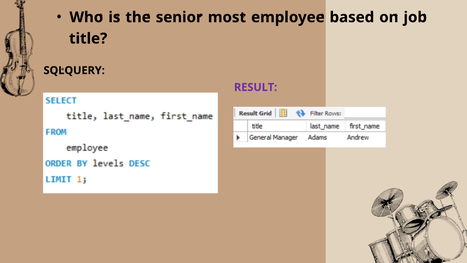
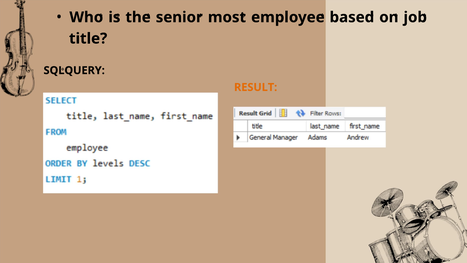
RESULT colour: purple -> orange
